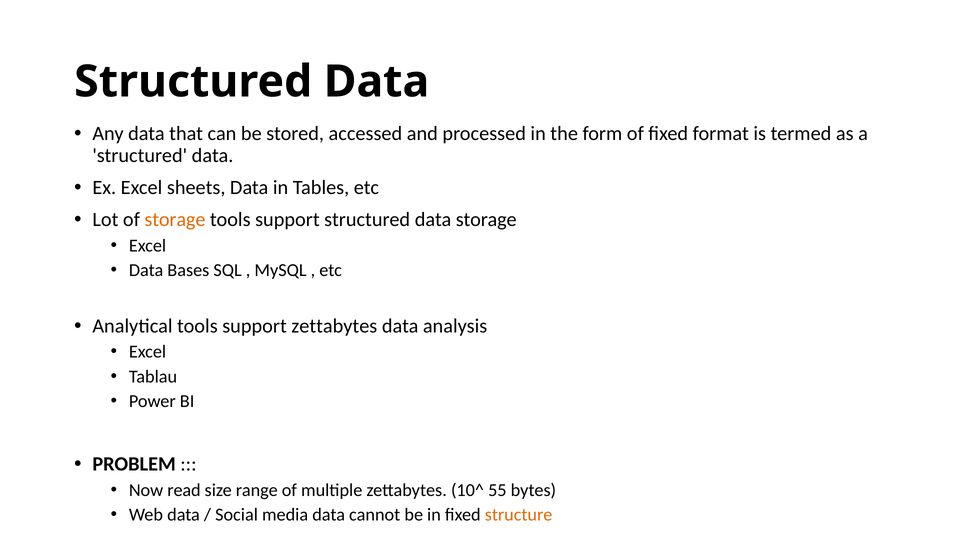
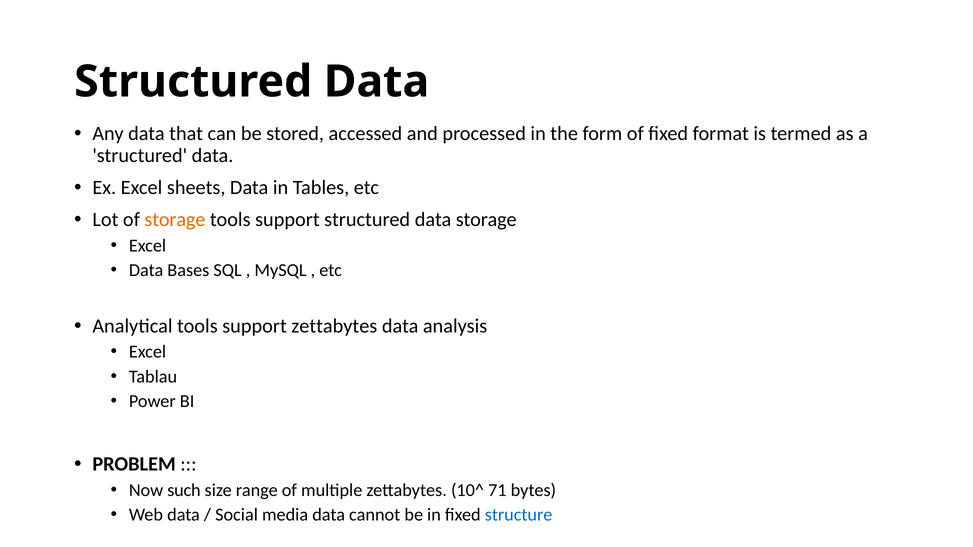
read: read -> such
55: 55 -> 71
structure colour: orange -> blue
